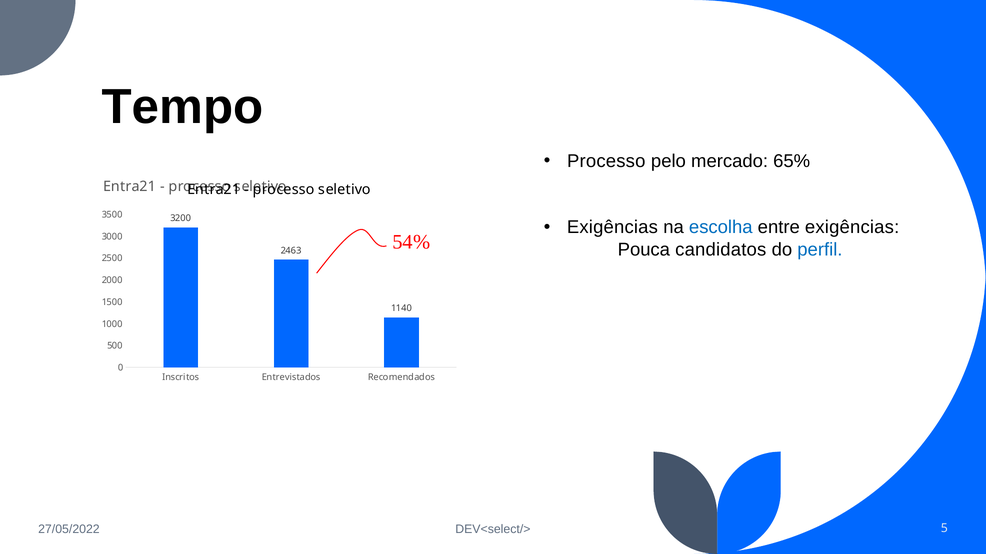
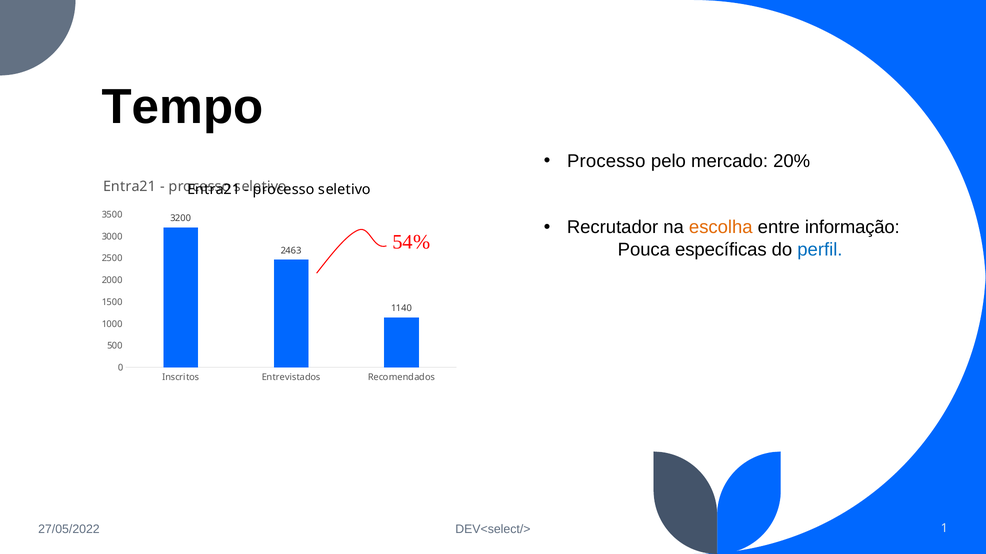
65%: 65% -> 20%
Exigências at (612, 228): Exigências -> Recrutador
escolha colour: blue -> orange
entre exigências: exigências -> informação
candidatos: candidatos -> específicas
5: 5 -> 1
